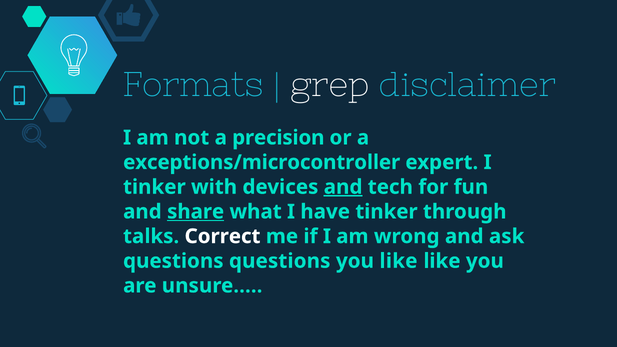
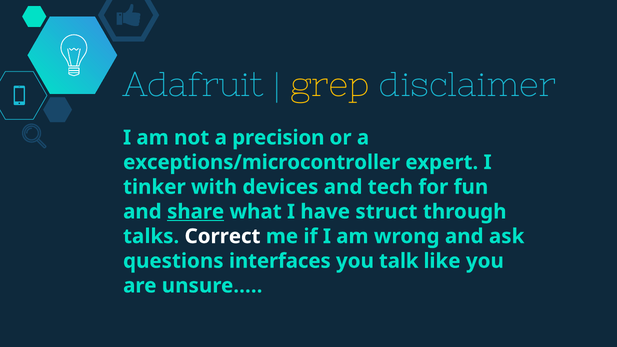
Formats: Formats -> Adafruit
grep colour: white -> yellow
and at (343, 187) underline: present -> none
have tinker: tinker -> struct
questions questions: questions -> interfaces
you like: like -> talk
